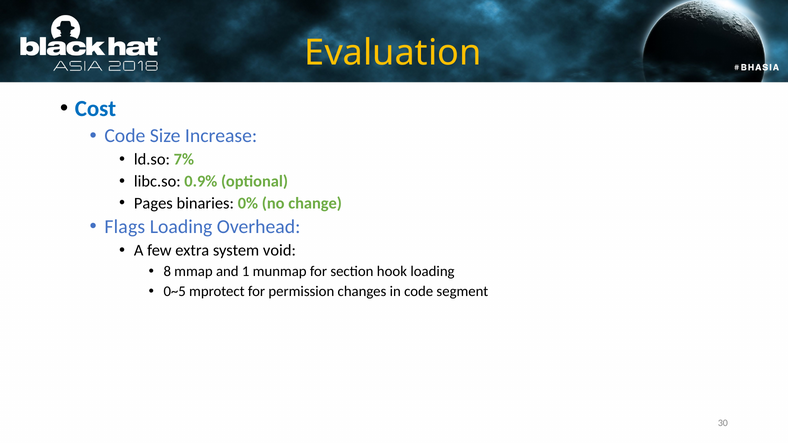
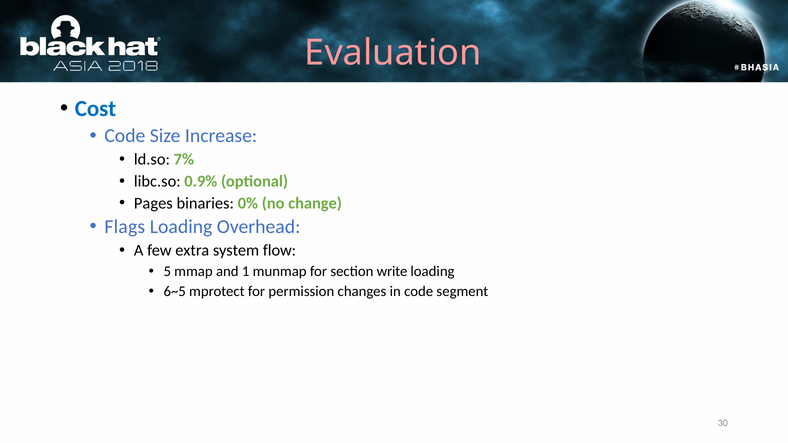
Evaluation colour: yellow -> pink
void: void -> flow
8: 8 -> 5
hook: hook -> write
0~5: 0~5 -> 6~5
